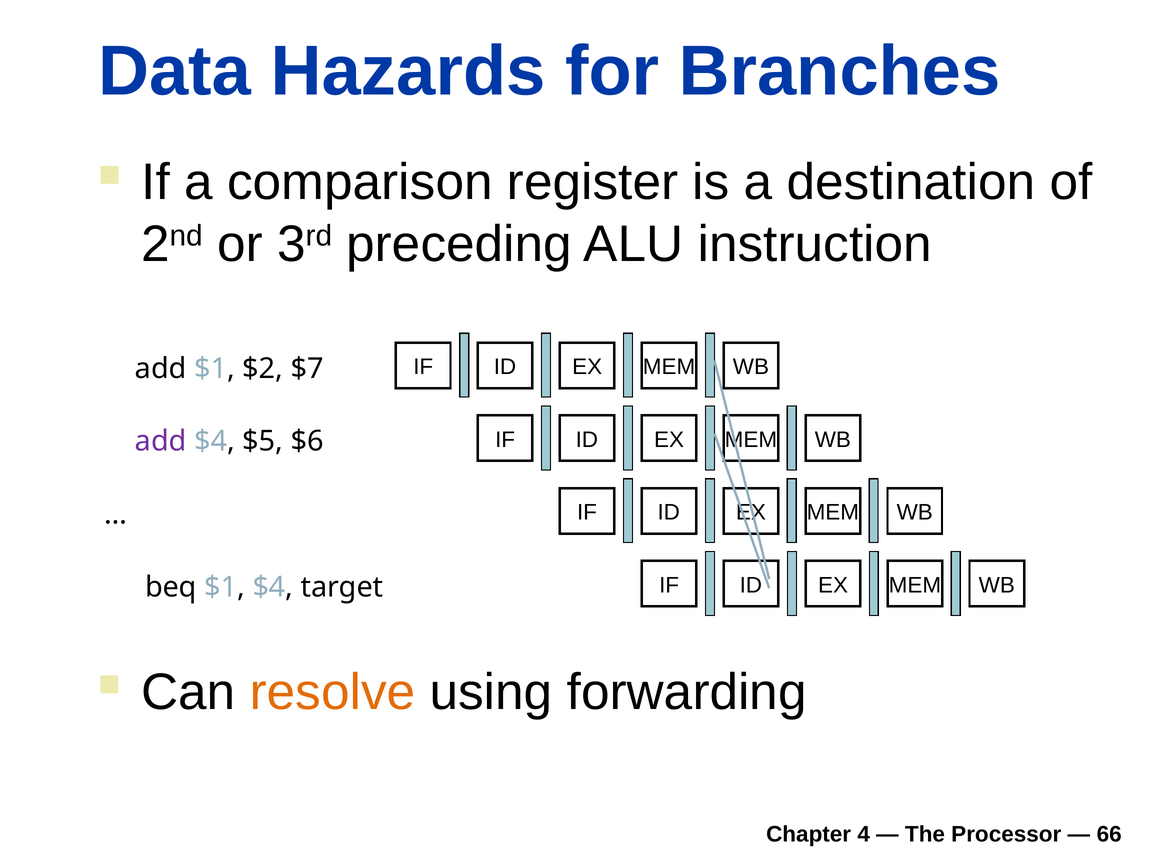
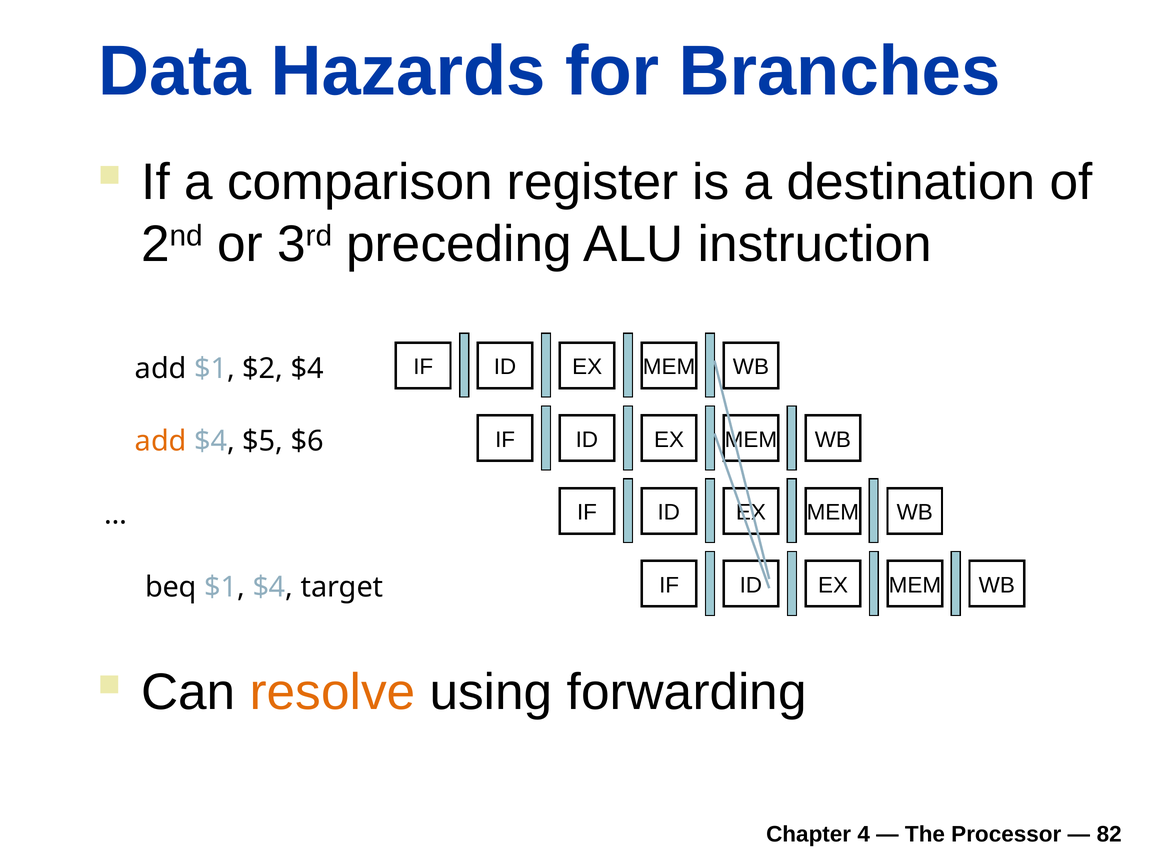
$2 $7: $7 -> $4
add at (161, 441) colour: purple -> orange
66: 66 -> 82
